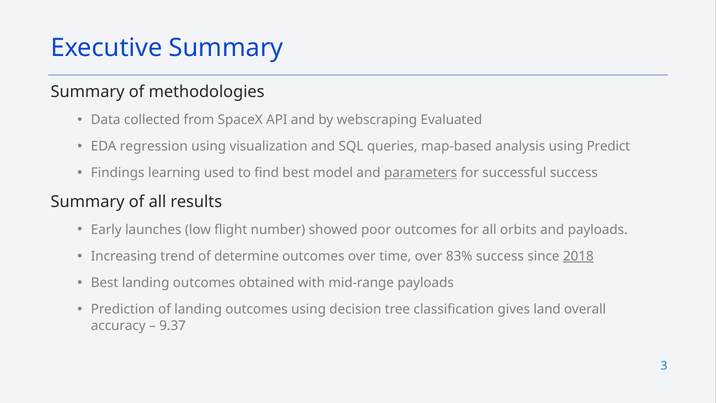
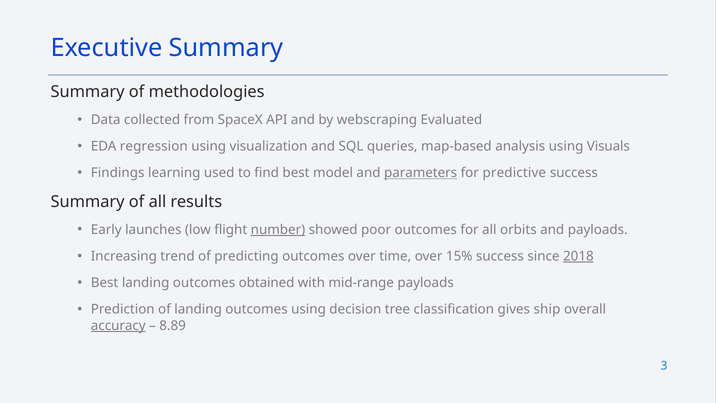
Predict: Predict -> Visuals
successful: successful -> predictive
number underline: none -> present
determine: determine -> predicting
83%: 83% -> 15%
land: land -> ship
accuracy underline: none -> present
9.37: 9.37 -> 8.89
